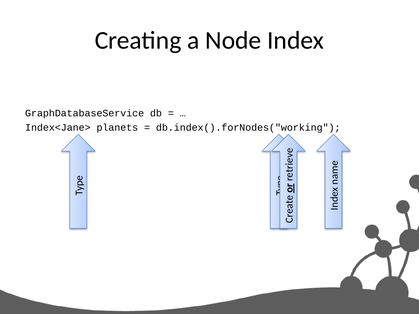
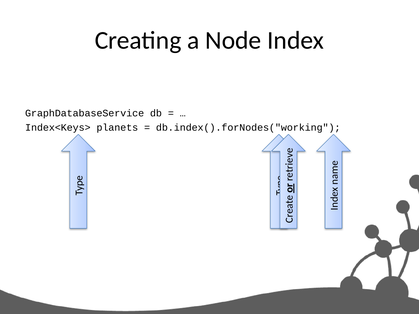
Index<Jane>: Index<Jane> -> Index<Keys>
